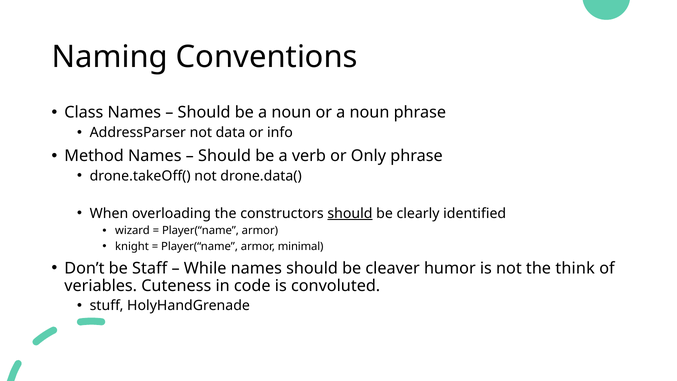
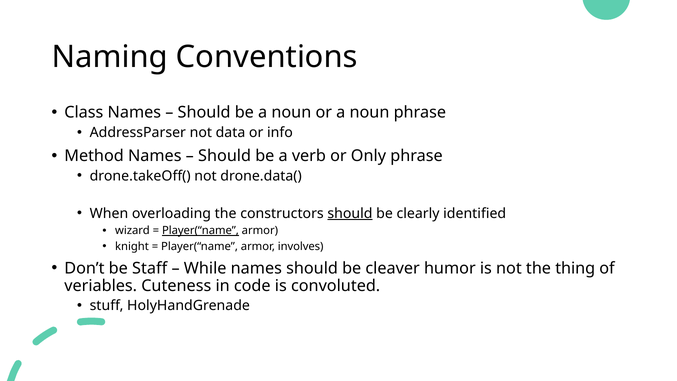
Player(“name at (200, 231) underline: none -> present
minimal: minimal -> involves
think: think -> thing
